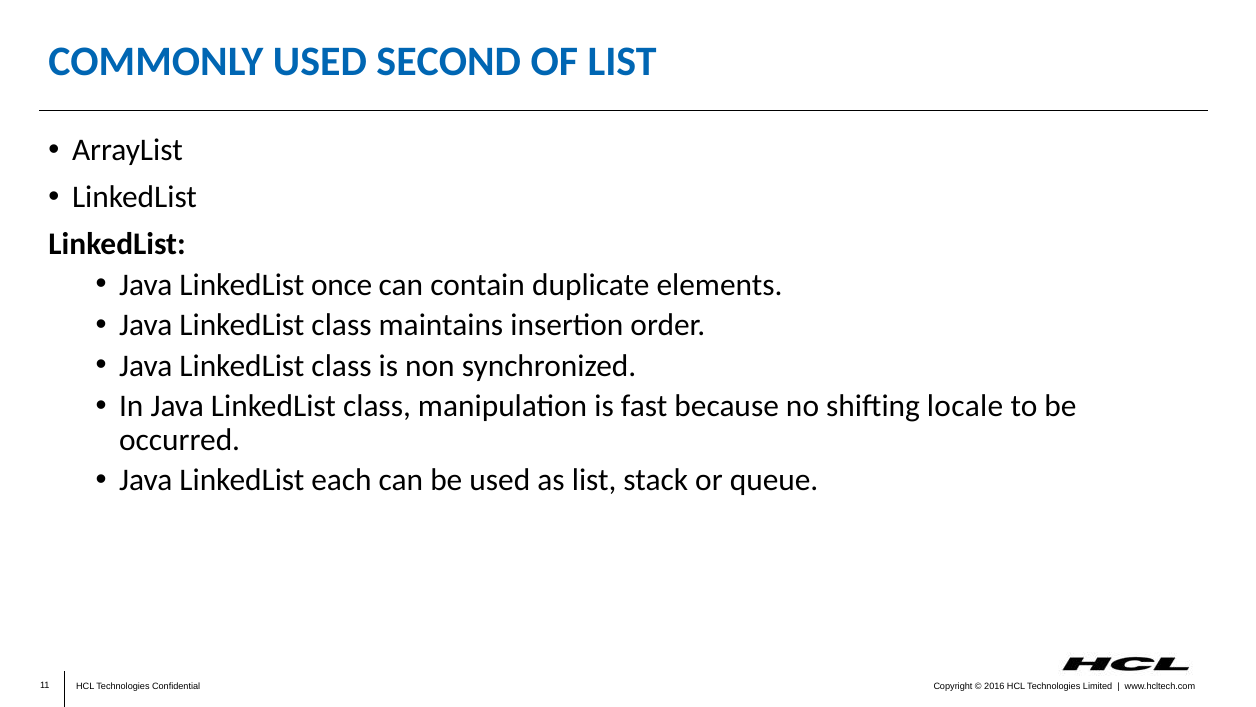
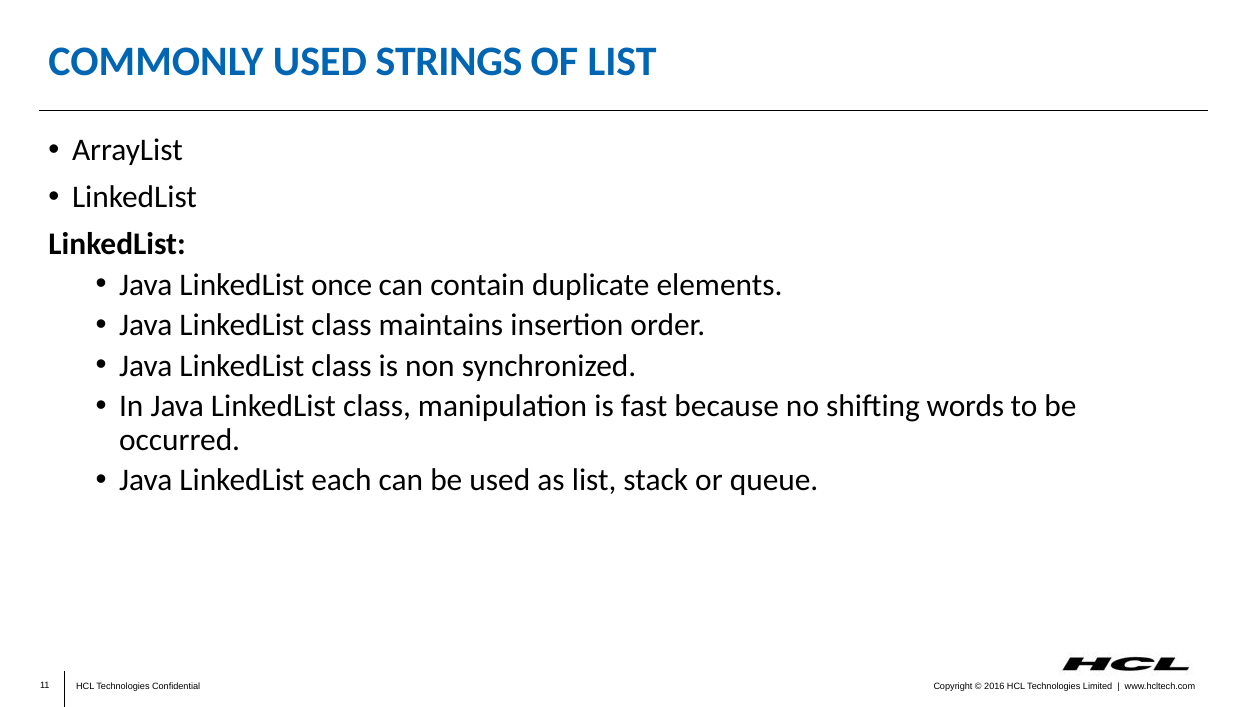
SECOND: SECOND -> STRINGS
locale: locale -> words
